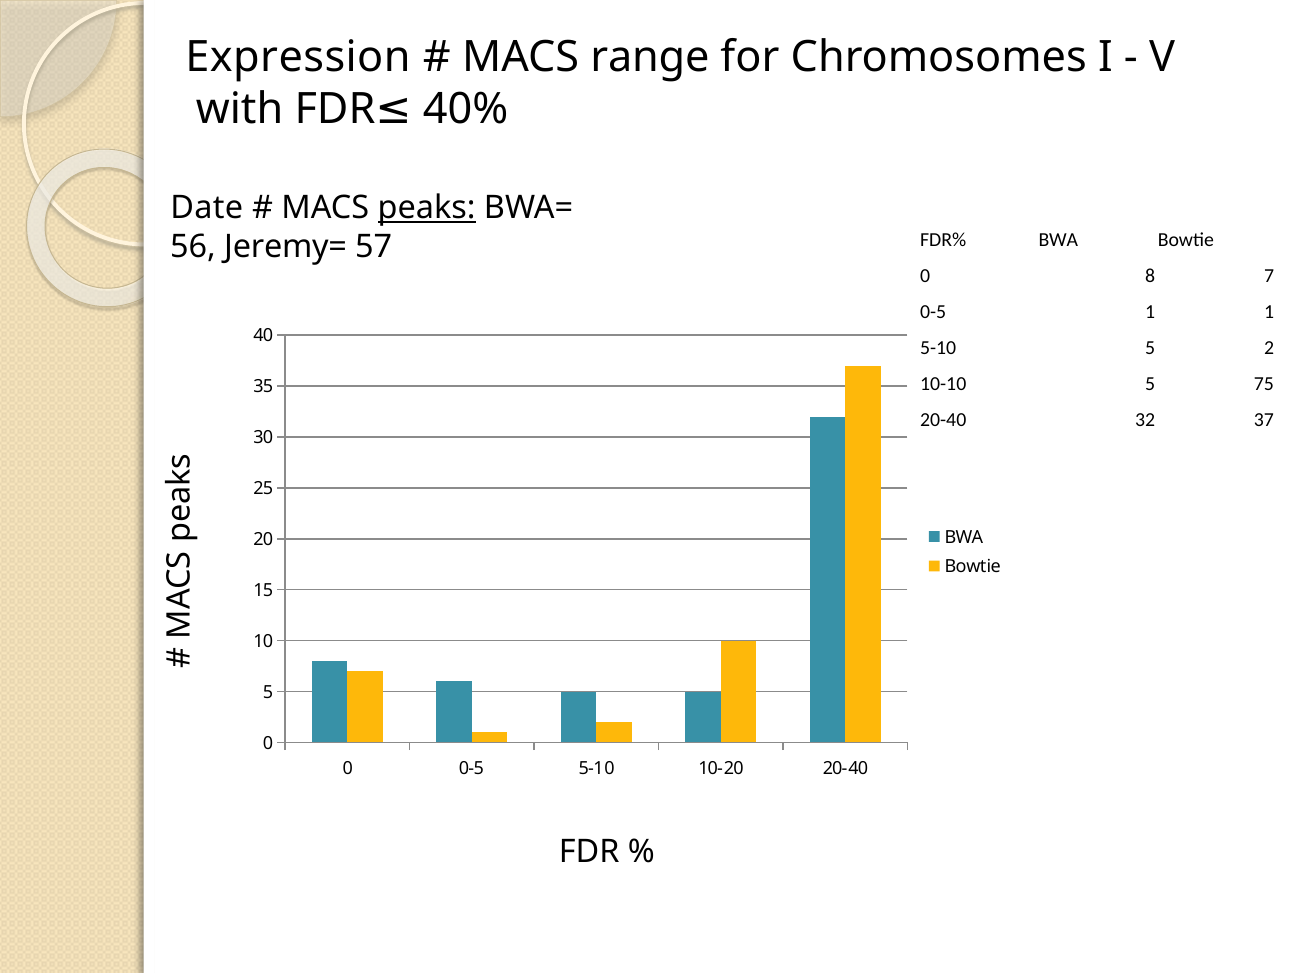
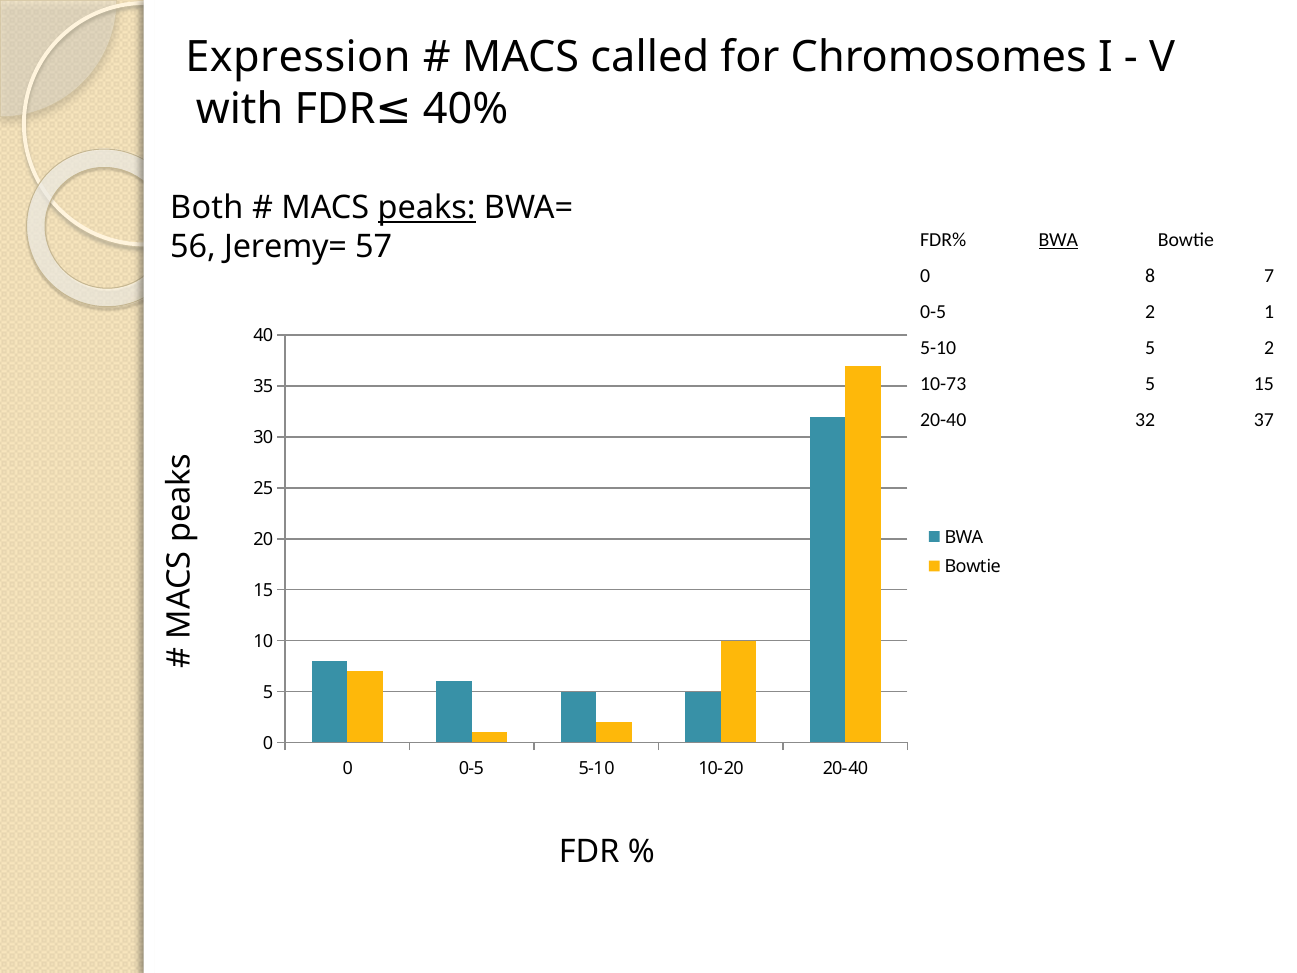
range: range -> called
Date: Date -> Both
BWA at (1058, 240) underline: none -> present
0-5 1: 1 -> 2
10-10: 10-10 -> 10-73
5 75: 75 -> 15
